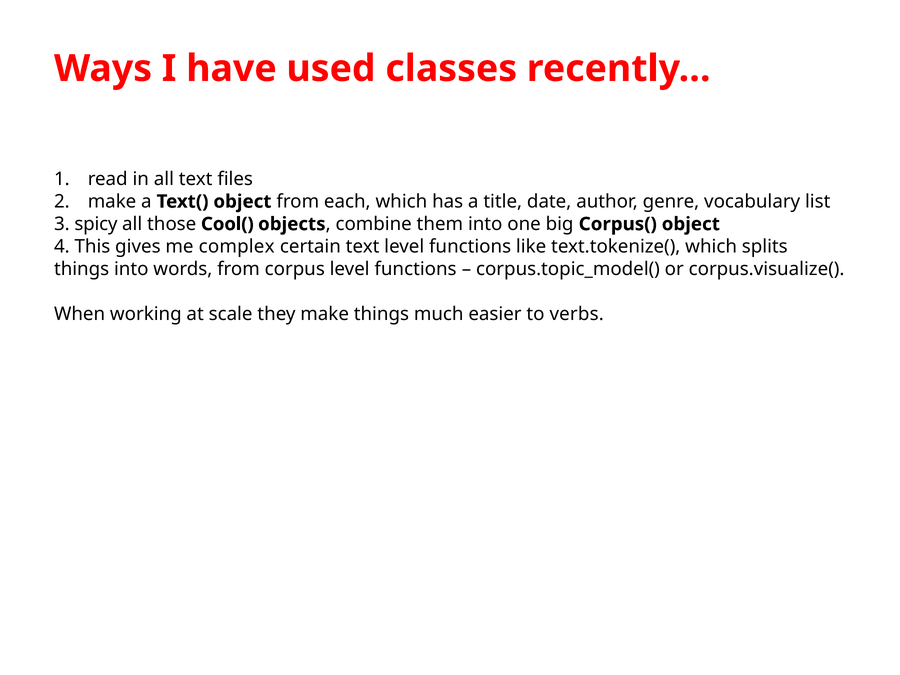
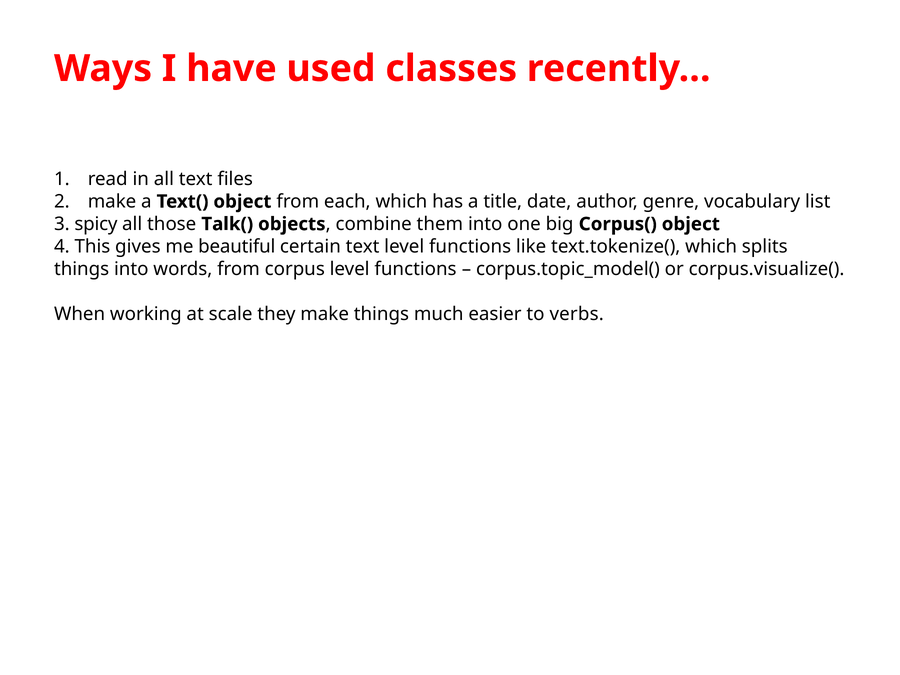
Cool(: Cool( -> Talk(
complex: complex -> beautiful
